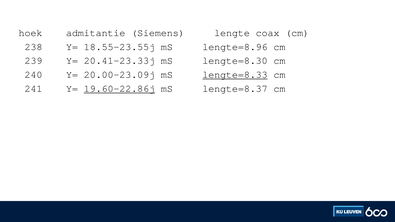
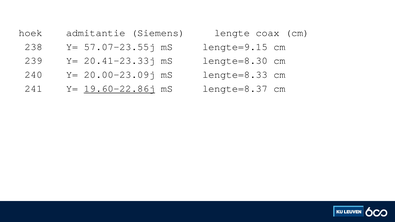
18.55-23.55j: 18.55-23.55j -> 57.07-23.55j
lengte=8.96: lengte=8.96 -> lengte=9.15
lengte=8.33 underline: present -> none
